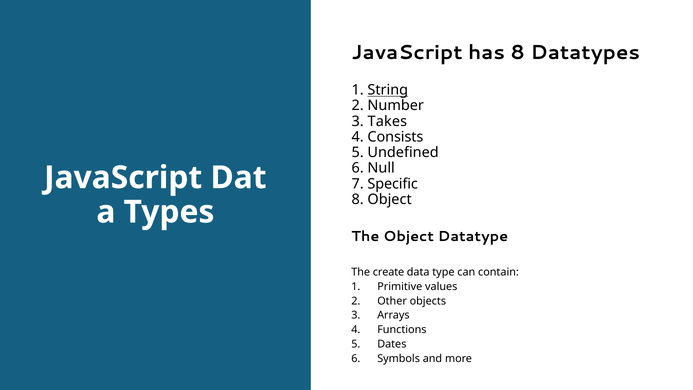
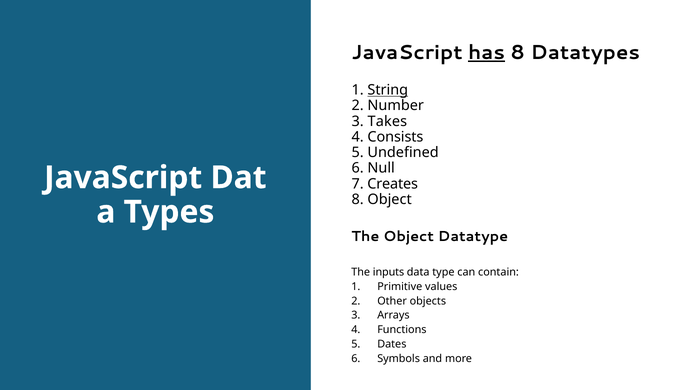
has underline: none -> present
Specific: Specific -> Creates
create: create -> inputs
